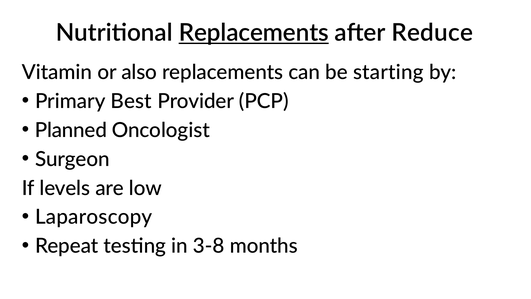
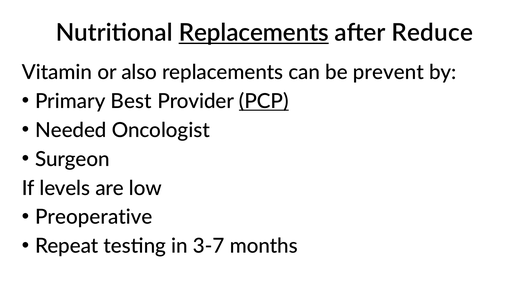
starting: starting -> prevent
PCP underline: none -> present
Planned: Planned -> Needed
Laparoscopy: Laparoscopy -> Preoperative
3-8: 3-8 -> 3-7
